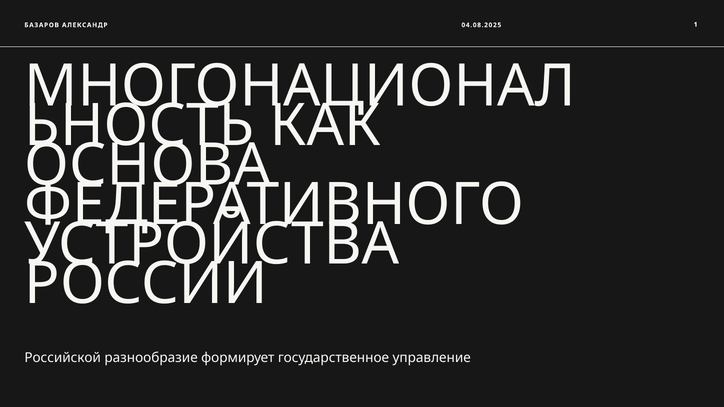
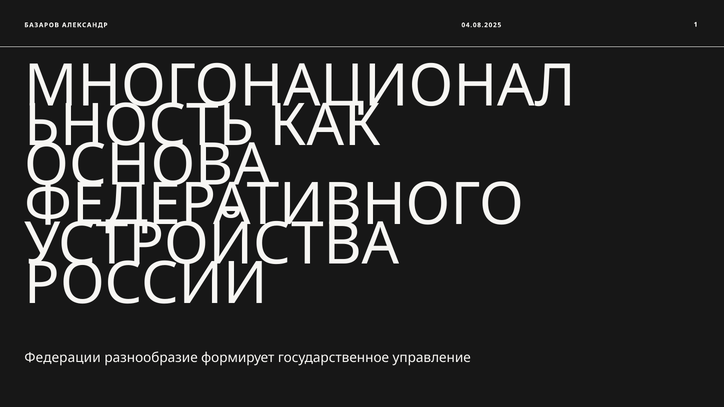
Российской: Российской -> Федерации
